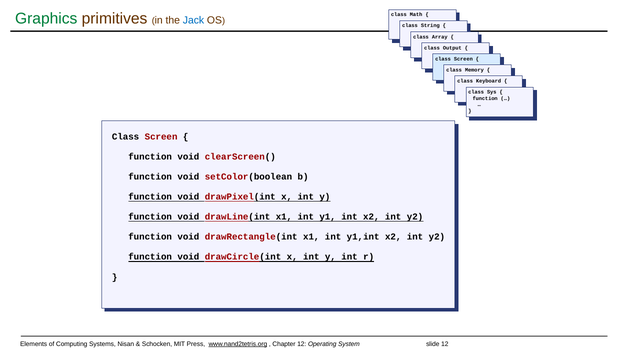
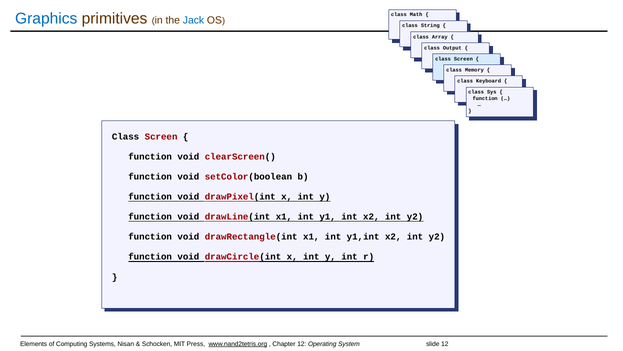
Graphics colour: green -> blue
